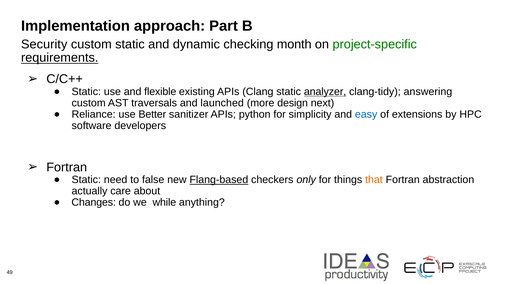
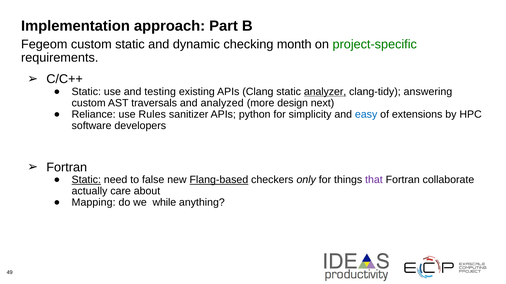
Security: Security -> Fegeom
requirements underline: present -> none
flexible: flexible -> testing
launched: launched -> analyzed
Better: Better -> Rules
Static at (86, 180) underline: none -> present
that colour: orange -> purple
abstraction: abstraction -> collaborate
Changes: Changes -> Mapping
